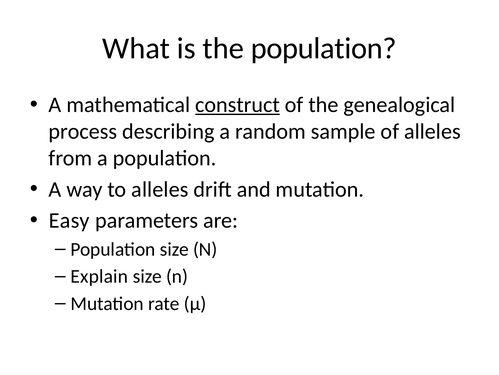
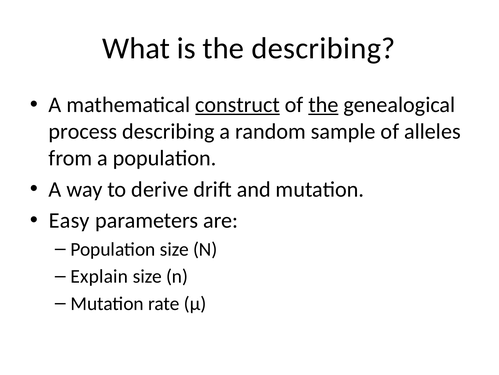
the population: population -> describing
the at (323, 105) underline: none -> present
to alleles: alleles -> derive
